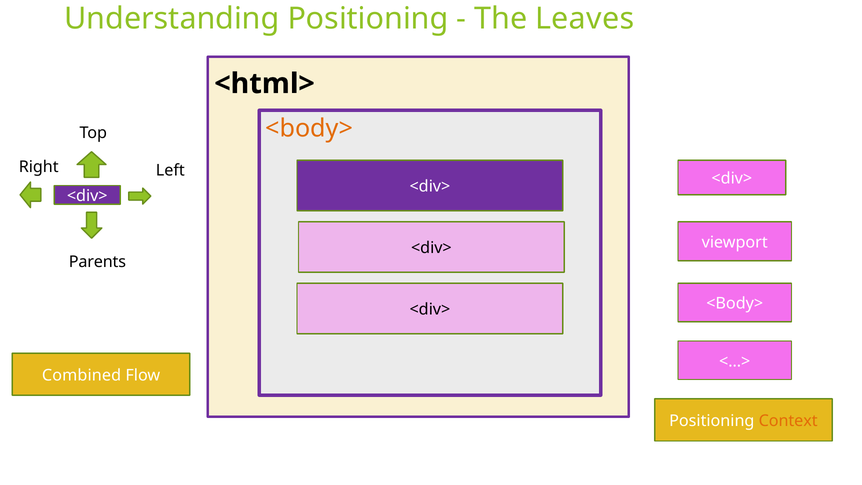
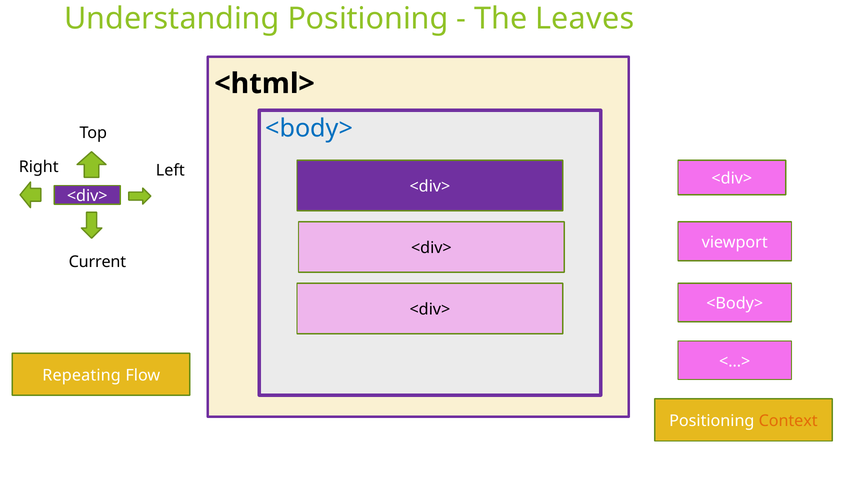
<body> at (309, 128) colour: orange -> blue
Parents: Parents -> Current
Combined: Combined -> Repeating
